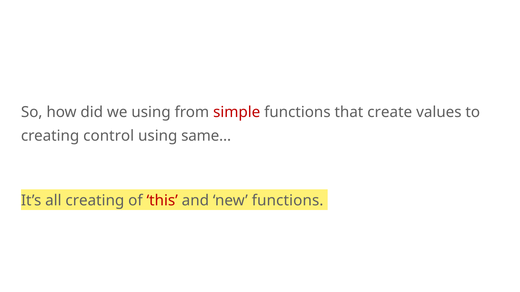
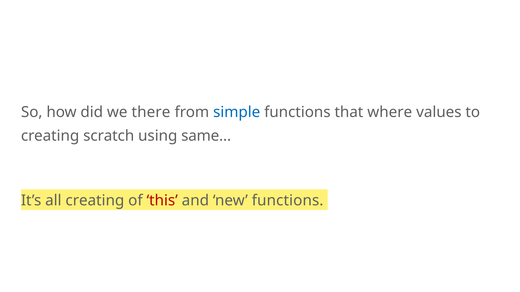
we using: using -> there
simple colour: red -> blue
create: create -> where
control: control -> scratch
